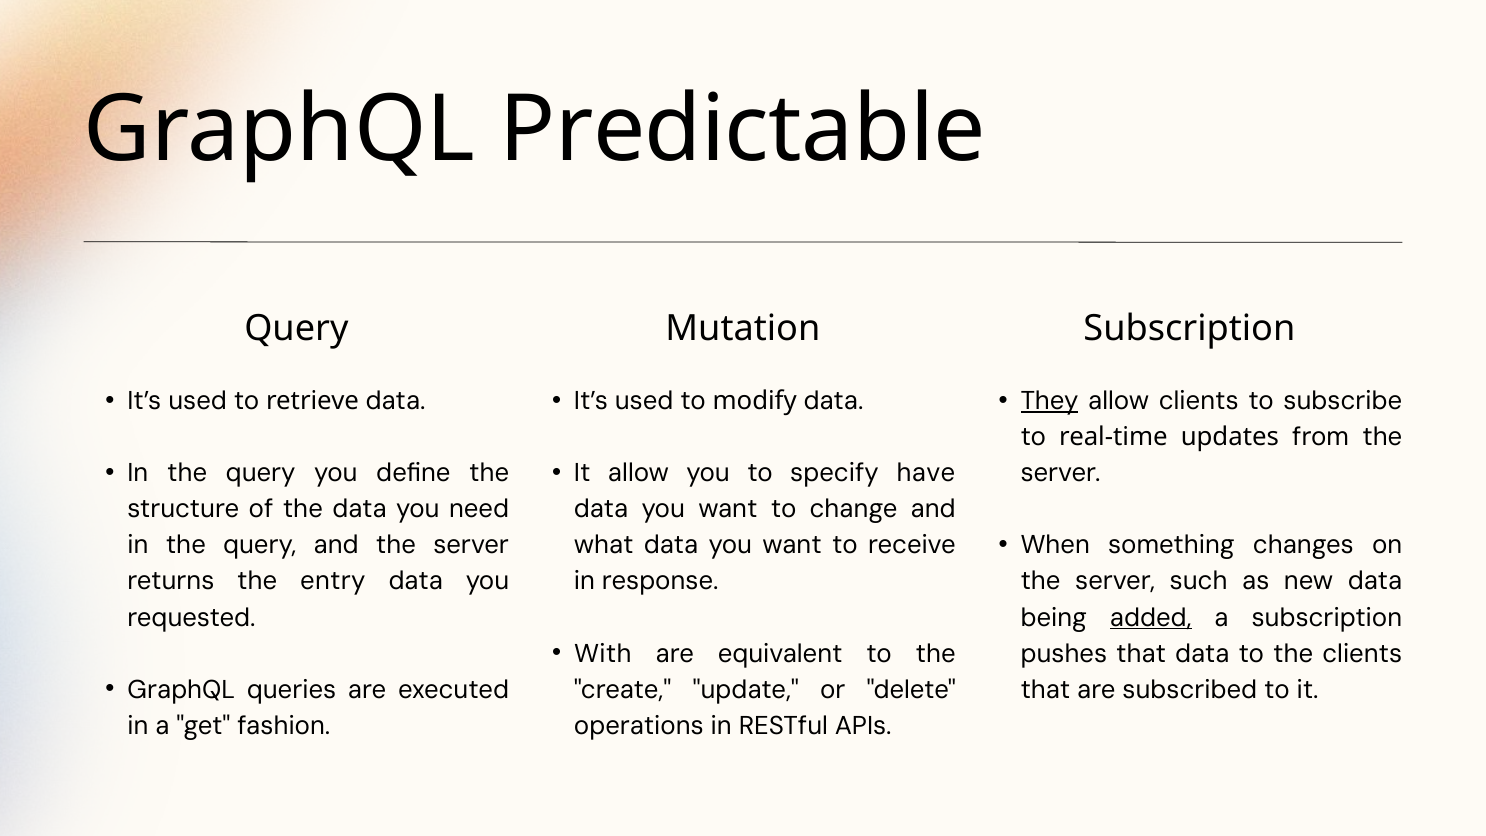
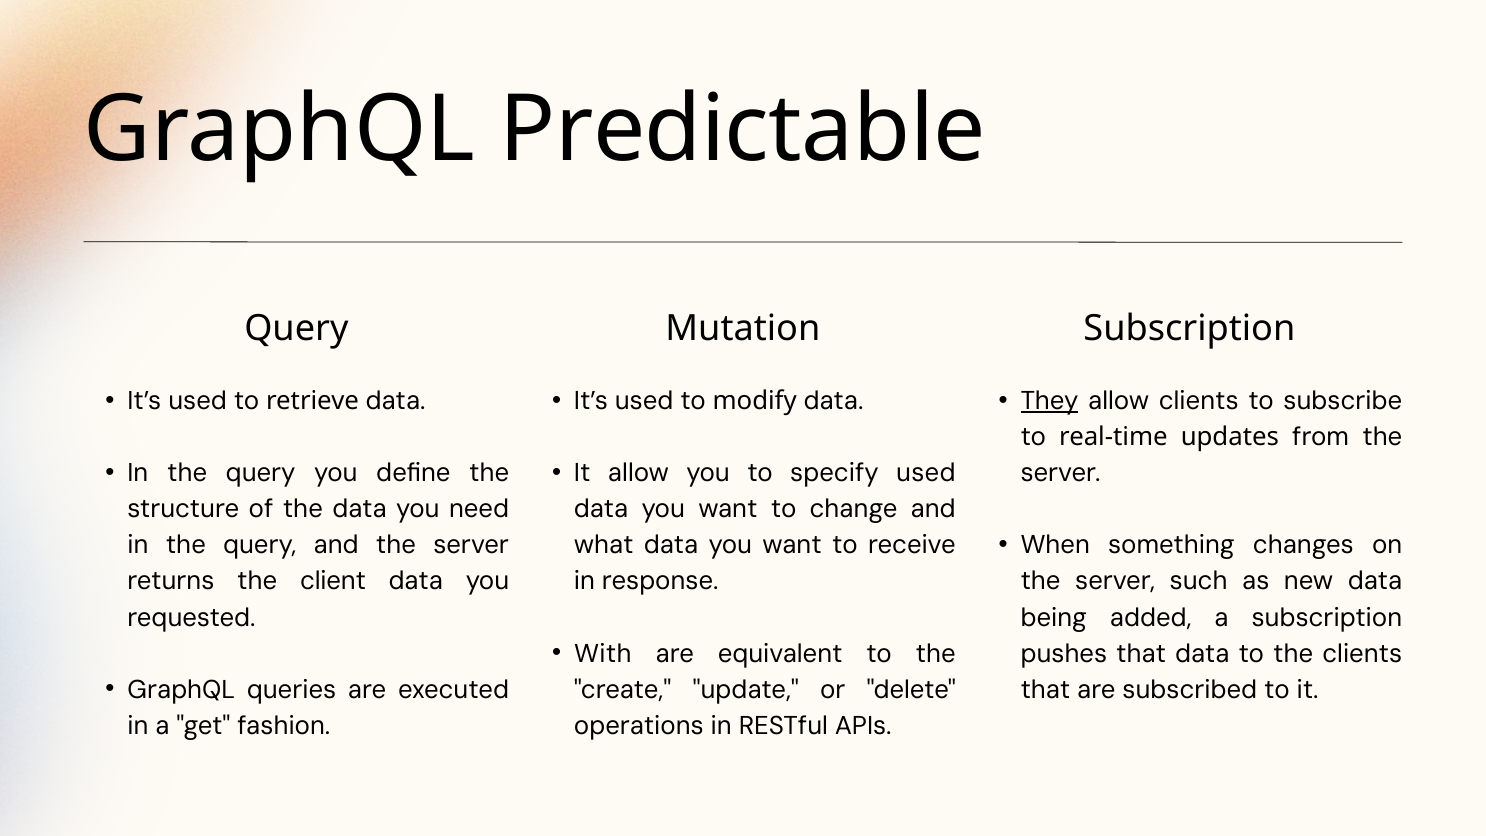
specify have: have -> used
entry: entry -> client
added underline: present -> none
